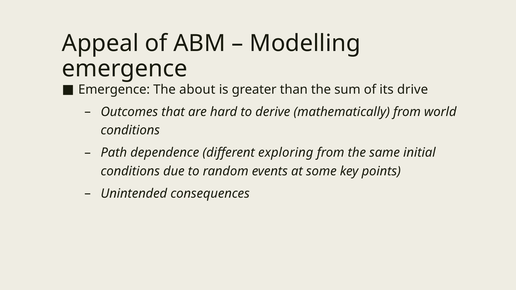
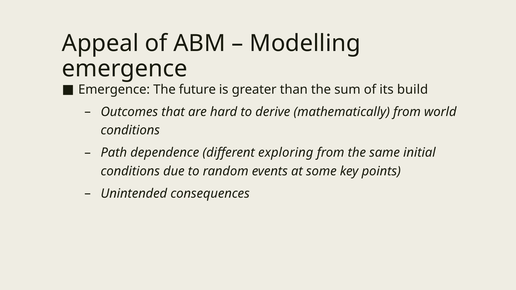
about: about -> future
drive: drive -> build
